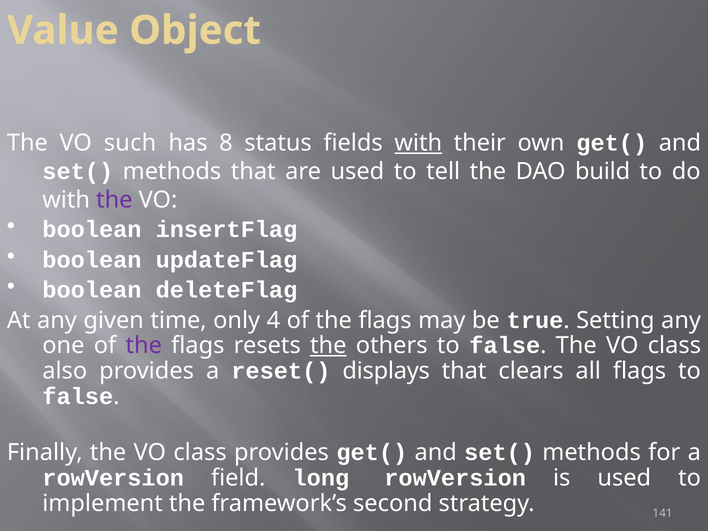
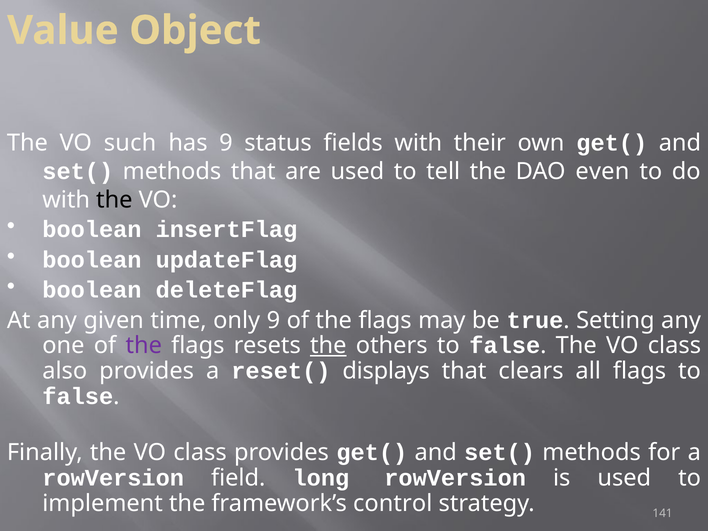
has 8: 8 -> 9
with at (418, 143) underline: present -> none
build: build -> even
the at (114, 200) colour: purple -> black
only 4: 4 -> 9
second: second -> control
